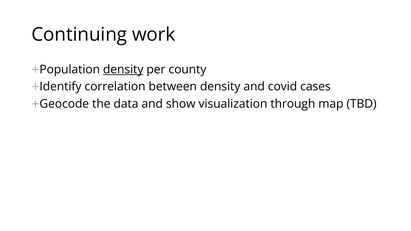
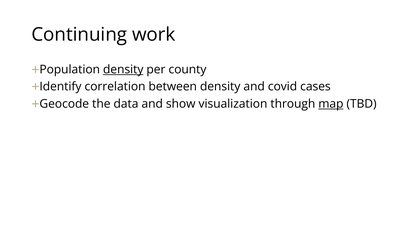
map underline: none -> present
